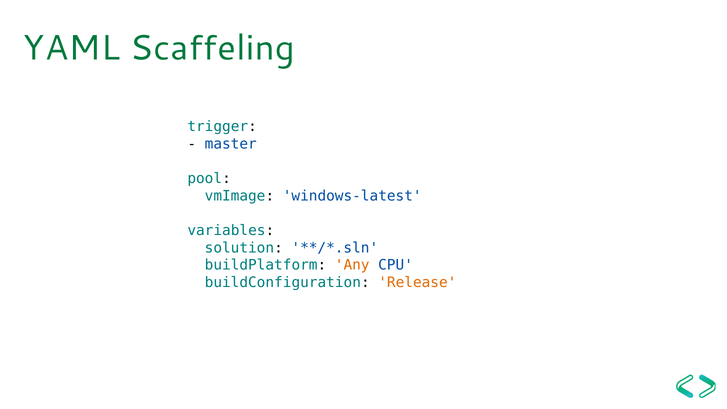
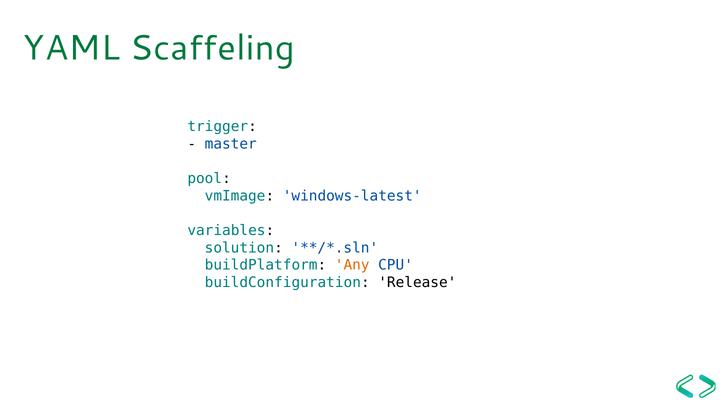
Release colour: orange -> black
